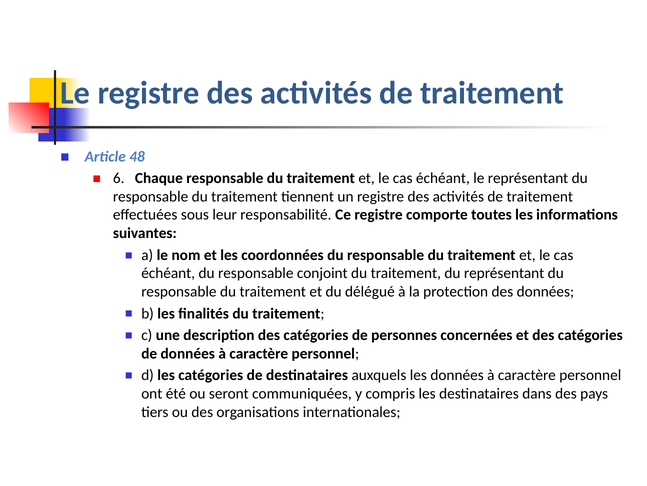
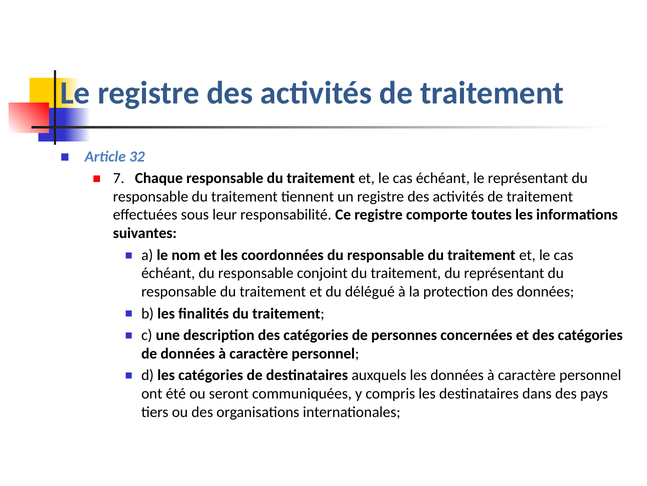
48: 48 -> 32
6: 6 -> 7
